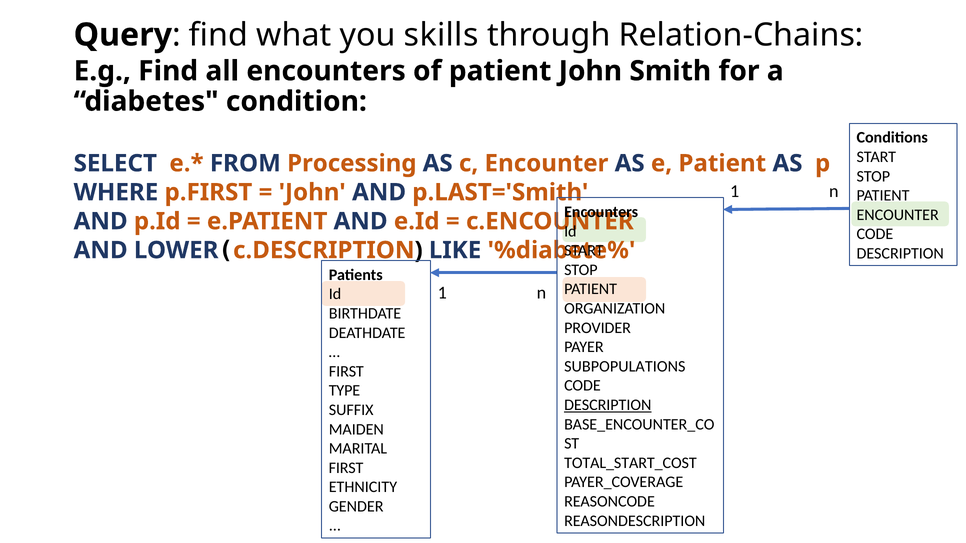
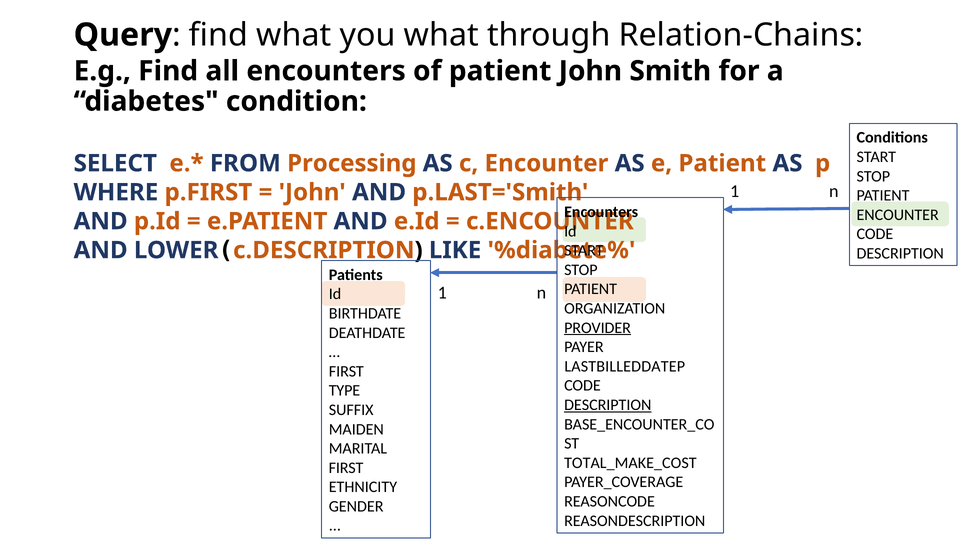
you skills: skills -> what
PROVIDER underline: none -> present
SUBPOPULATIONS: SUBPOPULATIONS -> LASTBILLEDDATEP
TOTAL_START_COST: TOTAL_START_COST -> TOTAL_MAKE_COST
